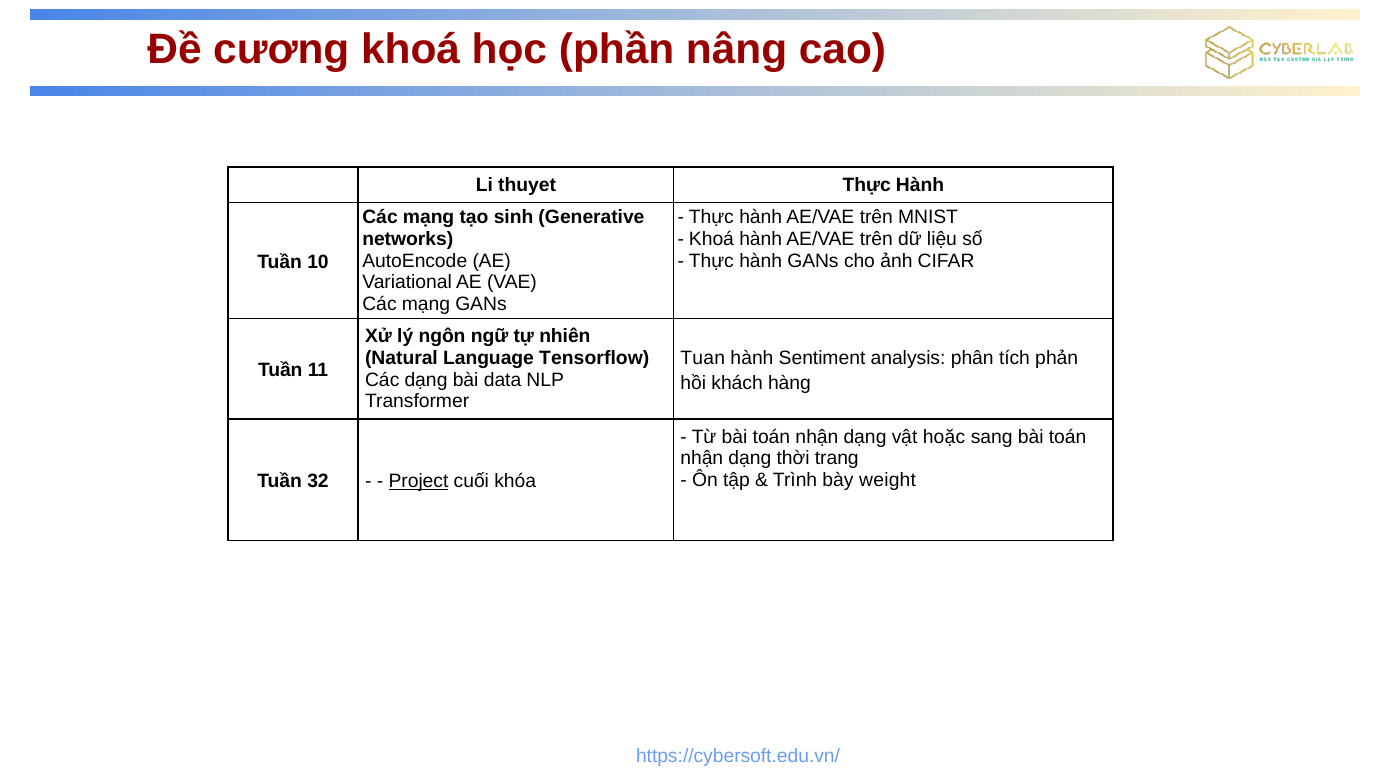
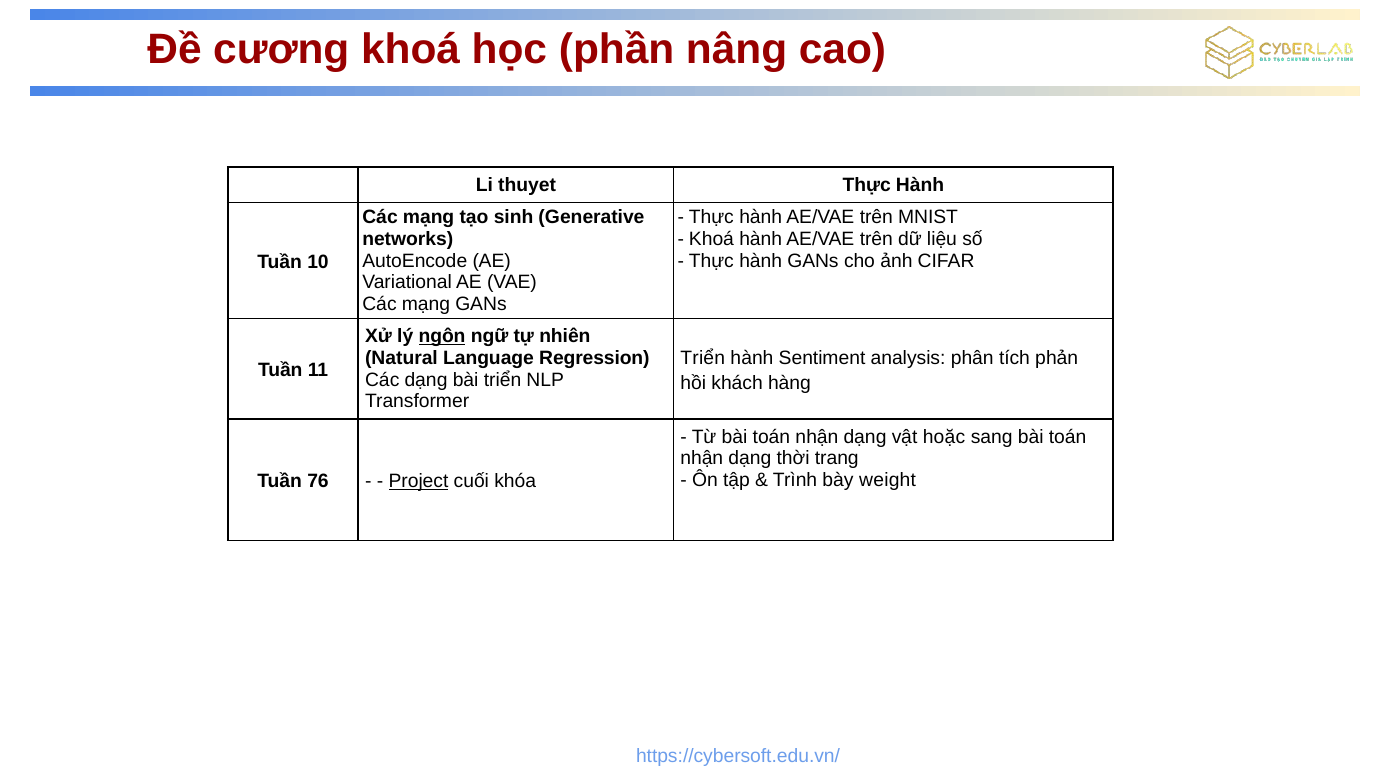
ngôn underline: none -> present
Tensorflow: Tensorflow -> Regression
Tuan at (703, 358): Tuan -> Triển
bài data: data -> triển
32: 32 -> 76
